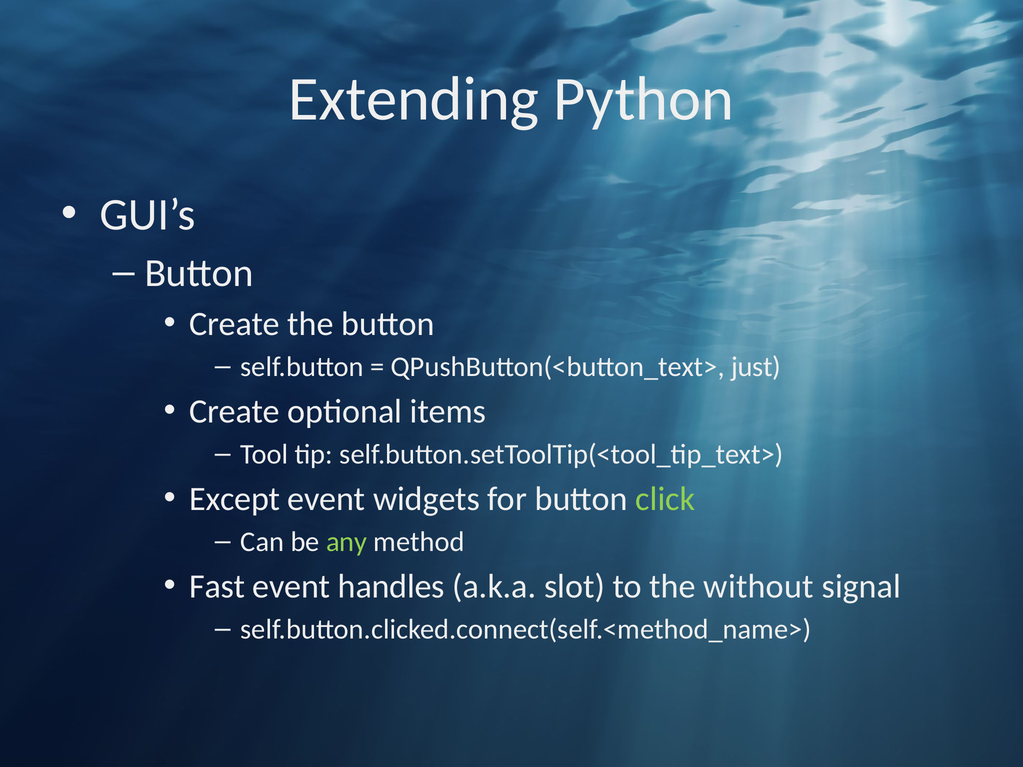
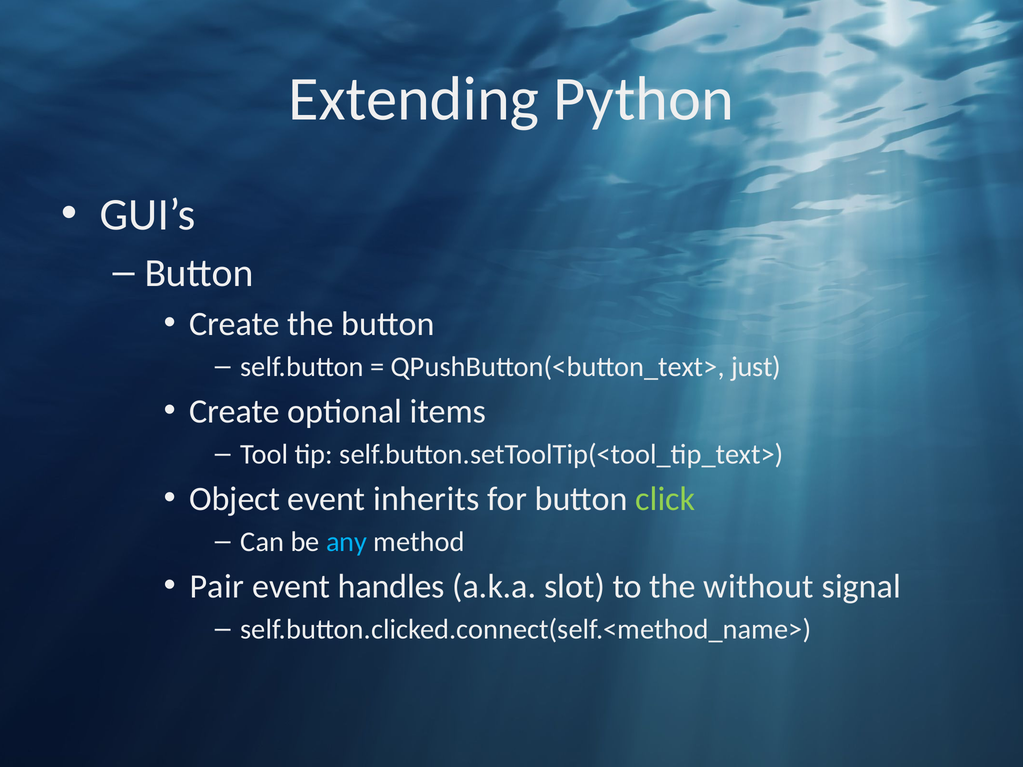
Except: Except -> Object
widgets: widgets -> inherits
any colour: light green -> light blue
Fast: Fast -> Pair
